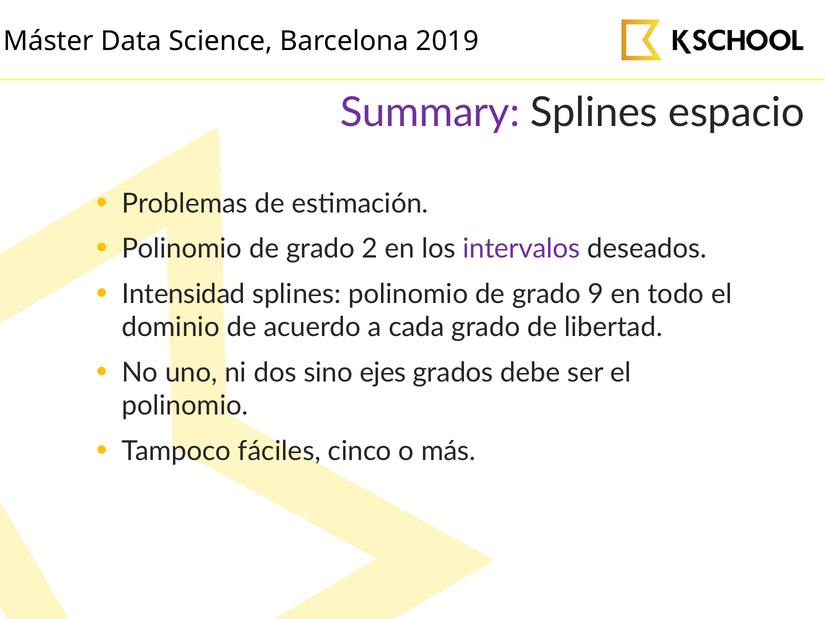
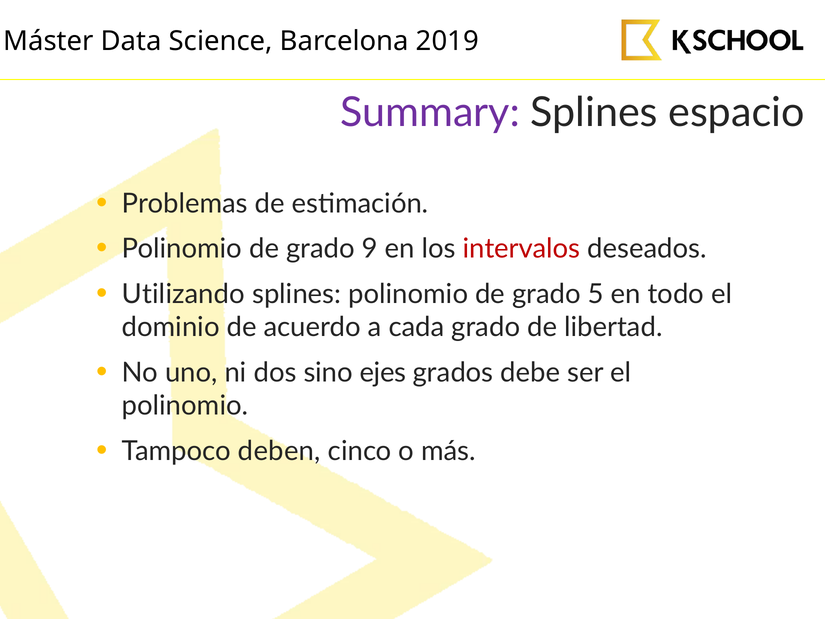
2: 2 -> 9
intervalos colour: purple -> red
Intensidad: Intensidad -> Utilizando
9: 9 -> 5
fáciles: fáciles -> deben
